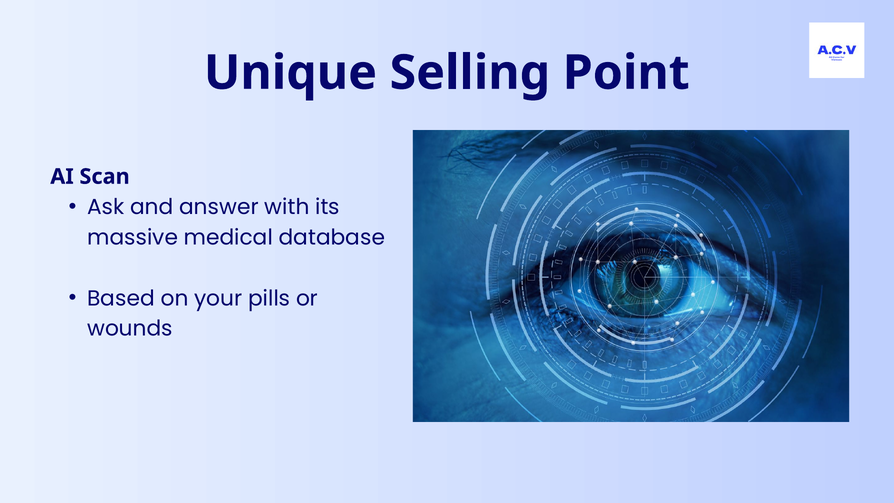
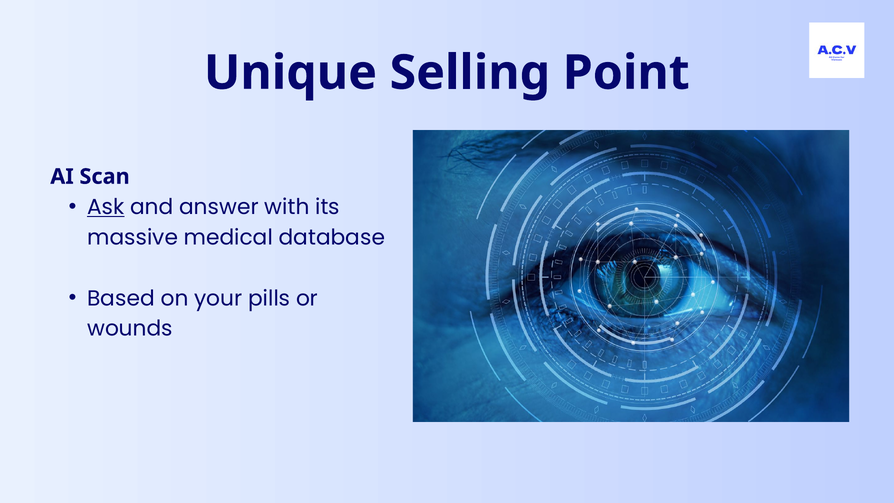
Ask underline: none -> present
